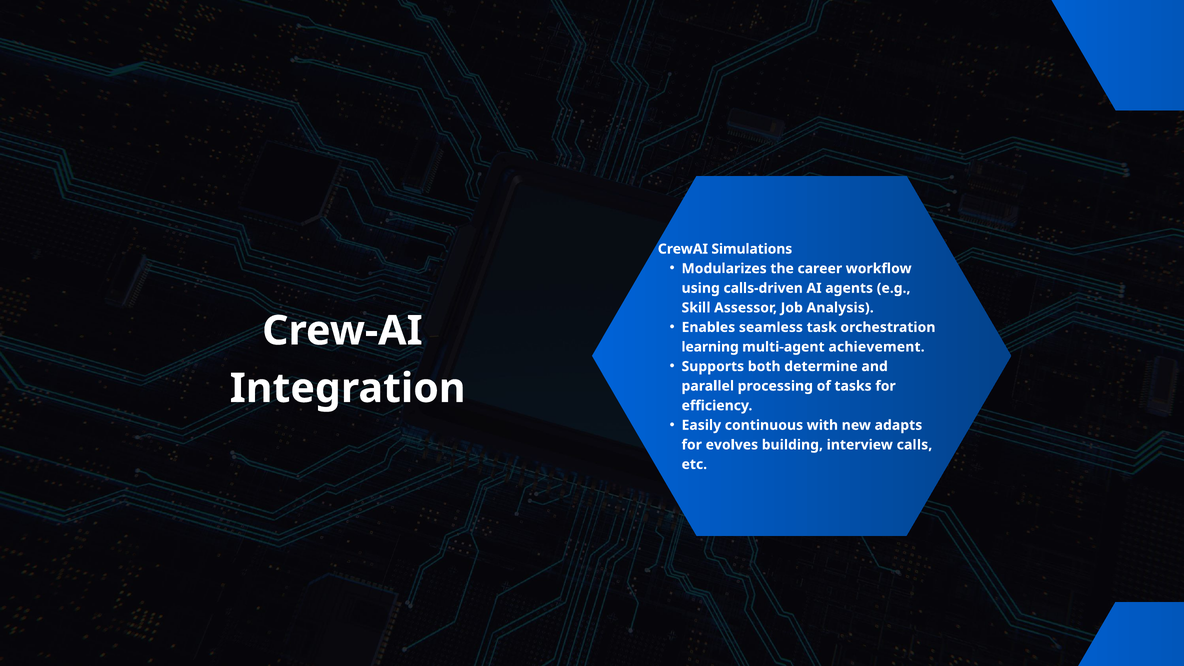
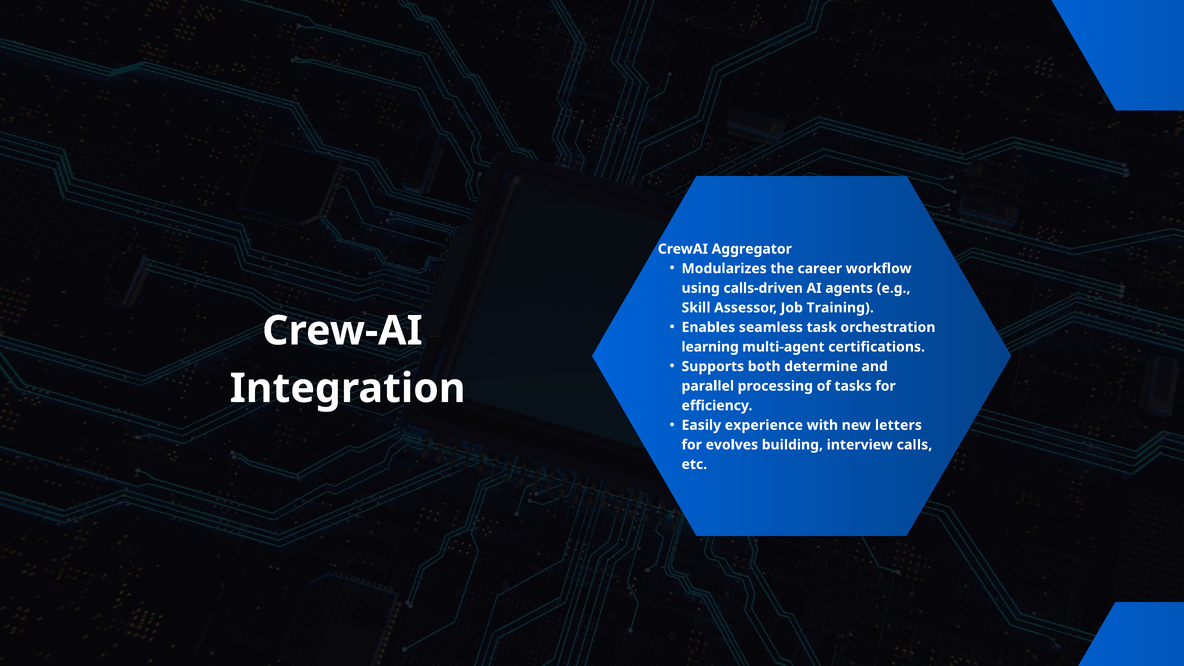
Simulations: Simulations -> Aggregator
Analysis: Analysis -> Training
achievement: achievement -> certifications
continuous: continuous -> experience
adapts: adapts -> letters
